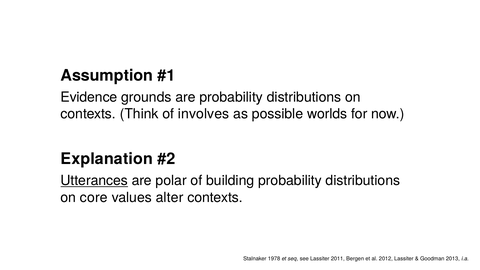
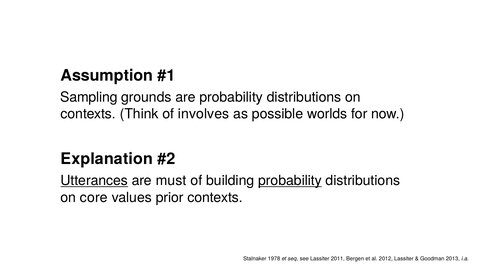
Evidence: Evidence -> Sampling
polar: polar -> must
probability at (290, 181) underline: none -> present
alter: alter -> prior
